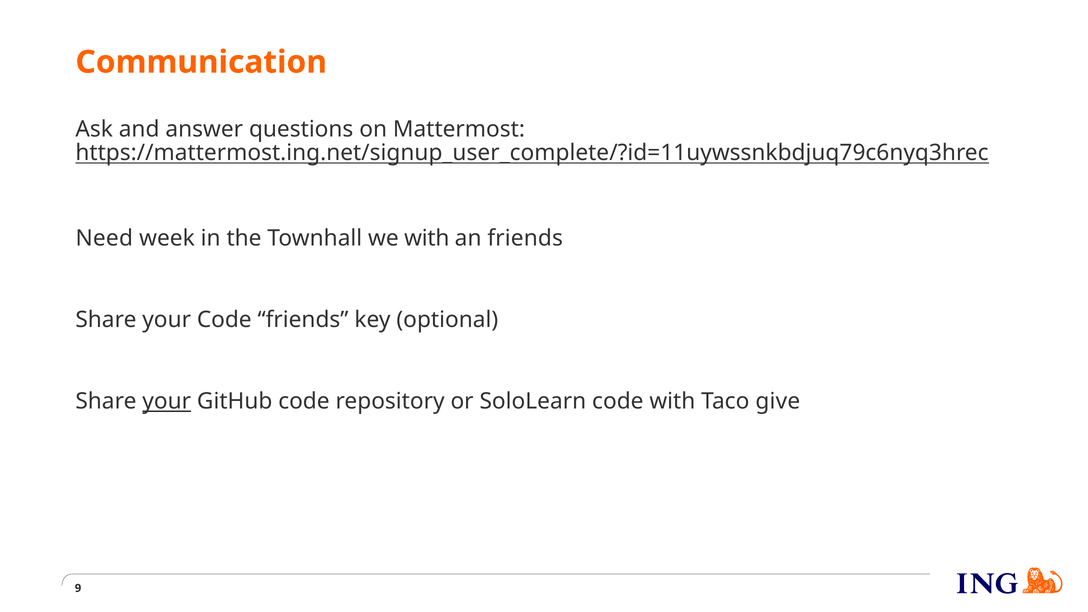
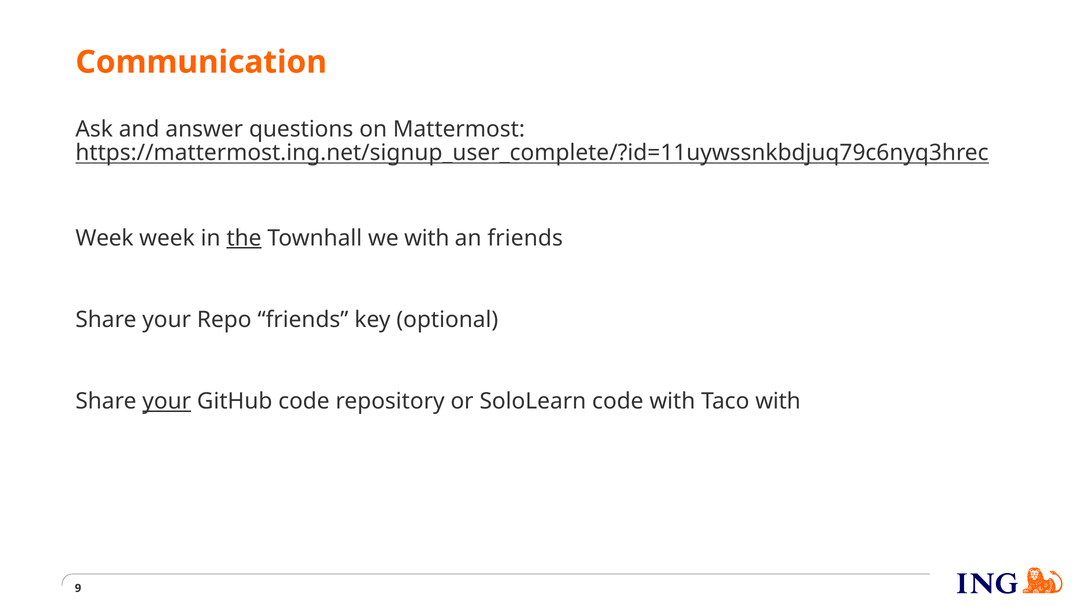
Need at (104, 238): Need -> Week
the underline: none -> present
your Code: Code -> Repo
Taco give: give -> with
